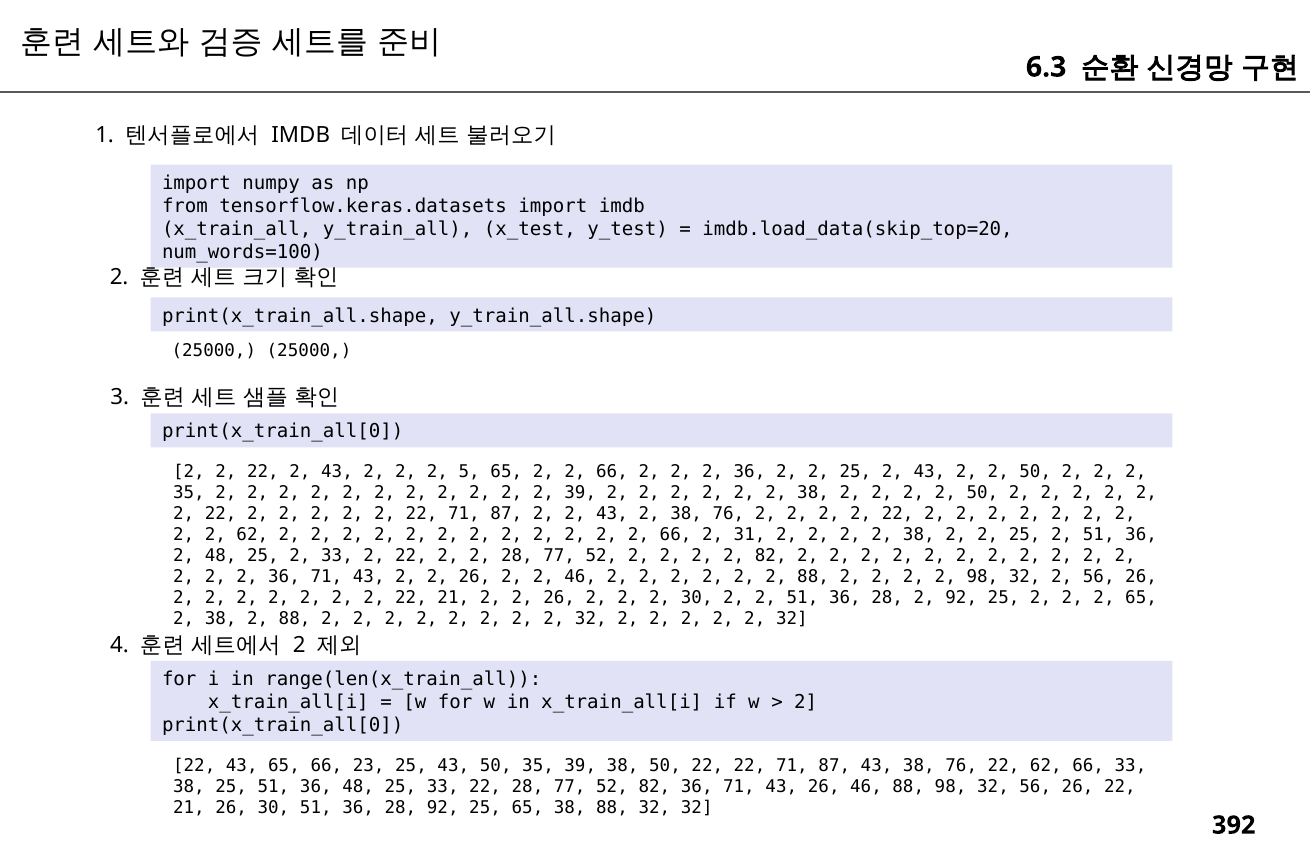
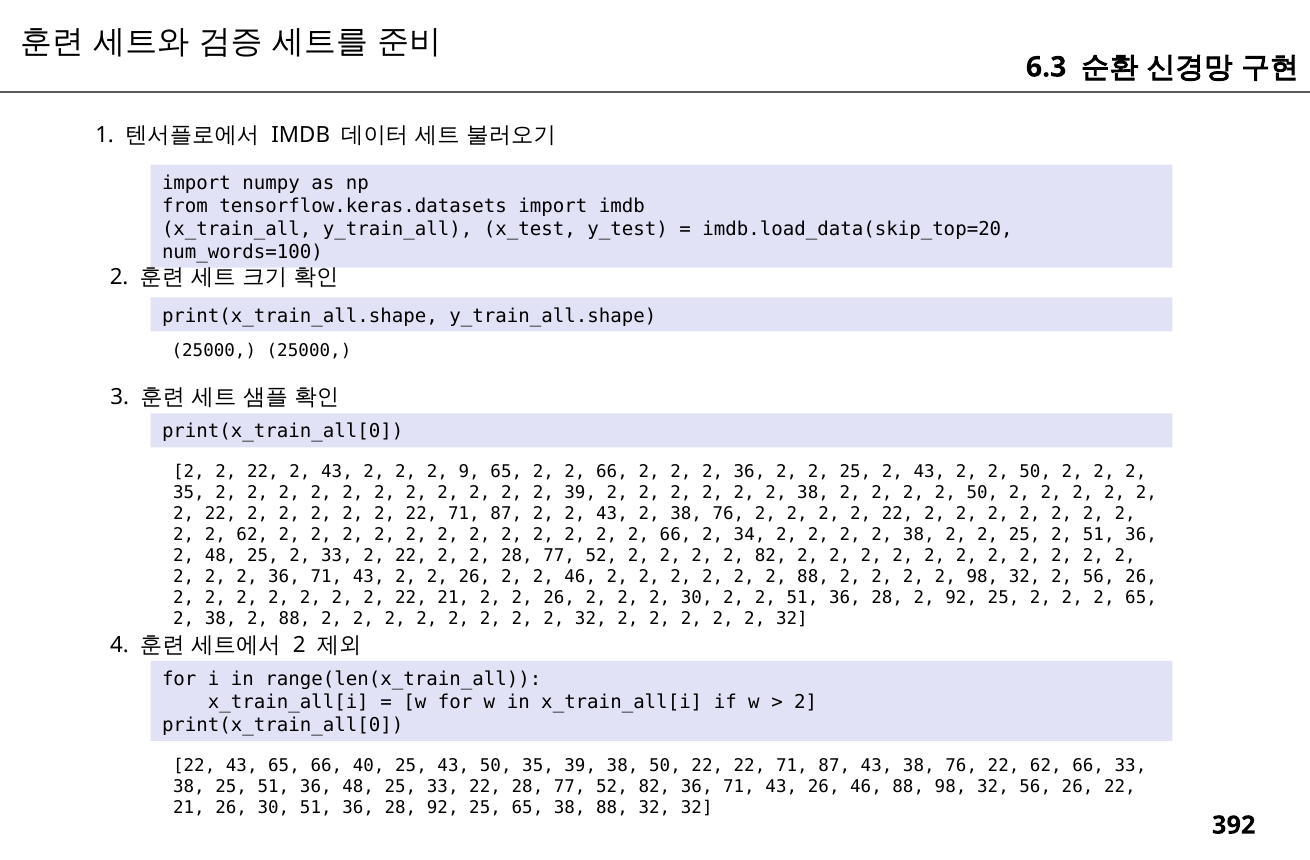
5: 5 -> 9
31: 31 -> 34
23: 23 -> 40
